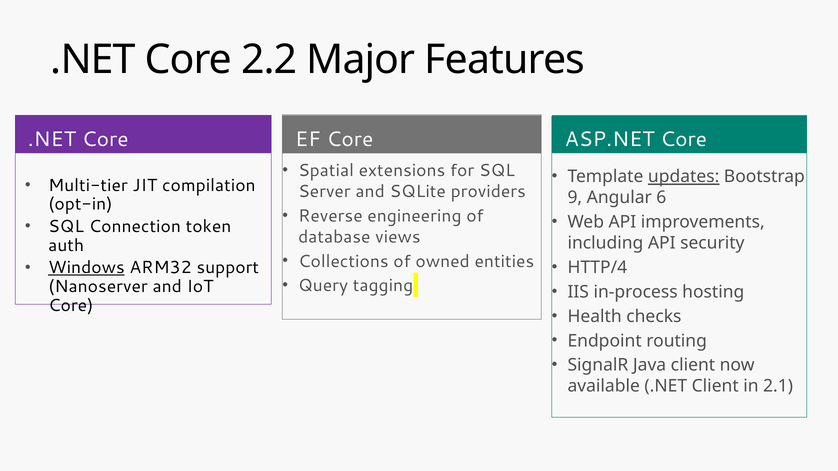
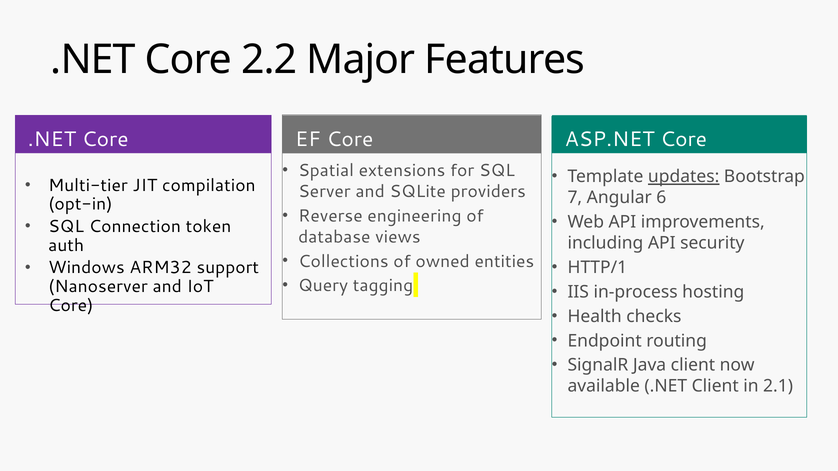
9: 9 -> 7
HTTP/4: HTTP/4 -> HTTP/1
Windows underline: present -> none
